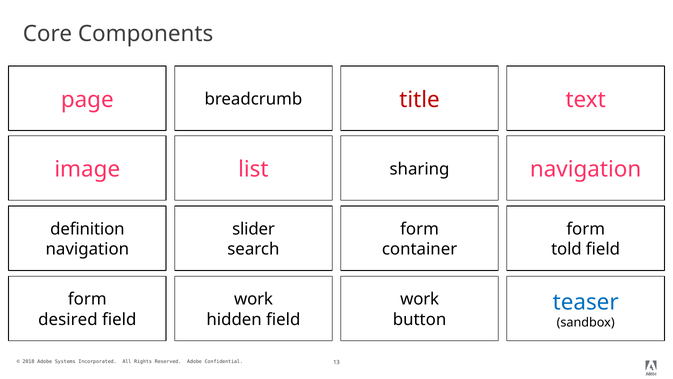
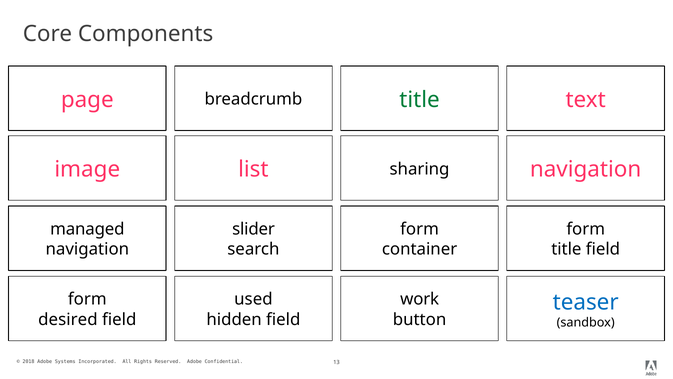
title at (420, 100) colour: red -> green
definition: definition -> managed
told at (566, 249): told -> title
work at (254, 299): work -> used
